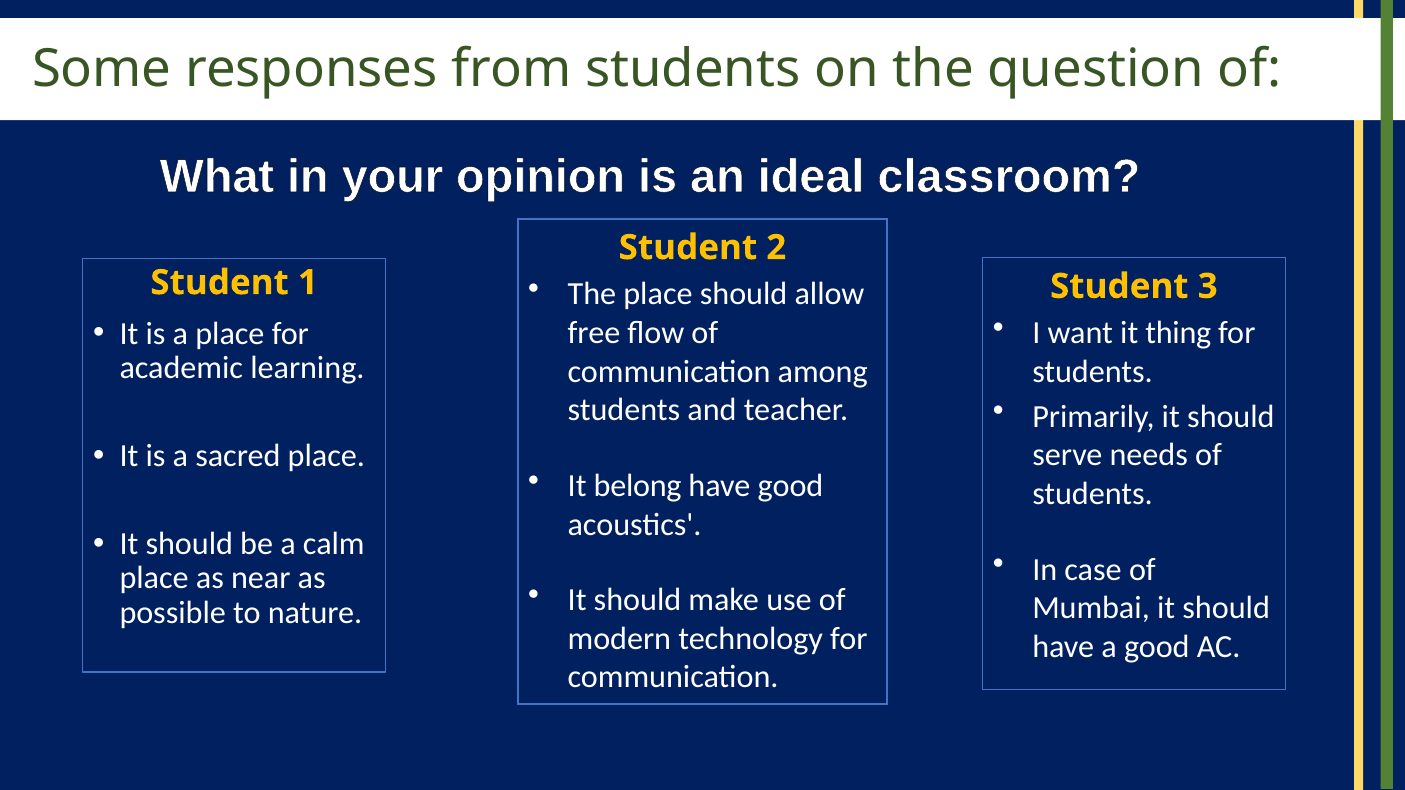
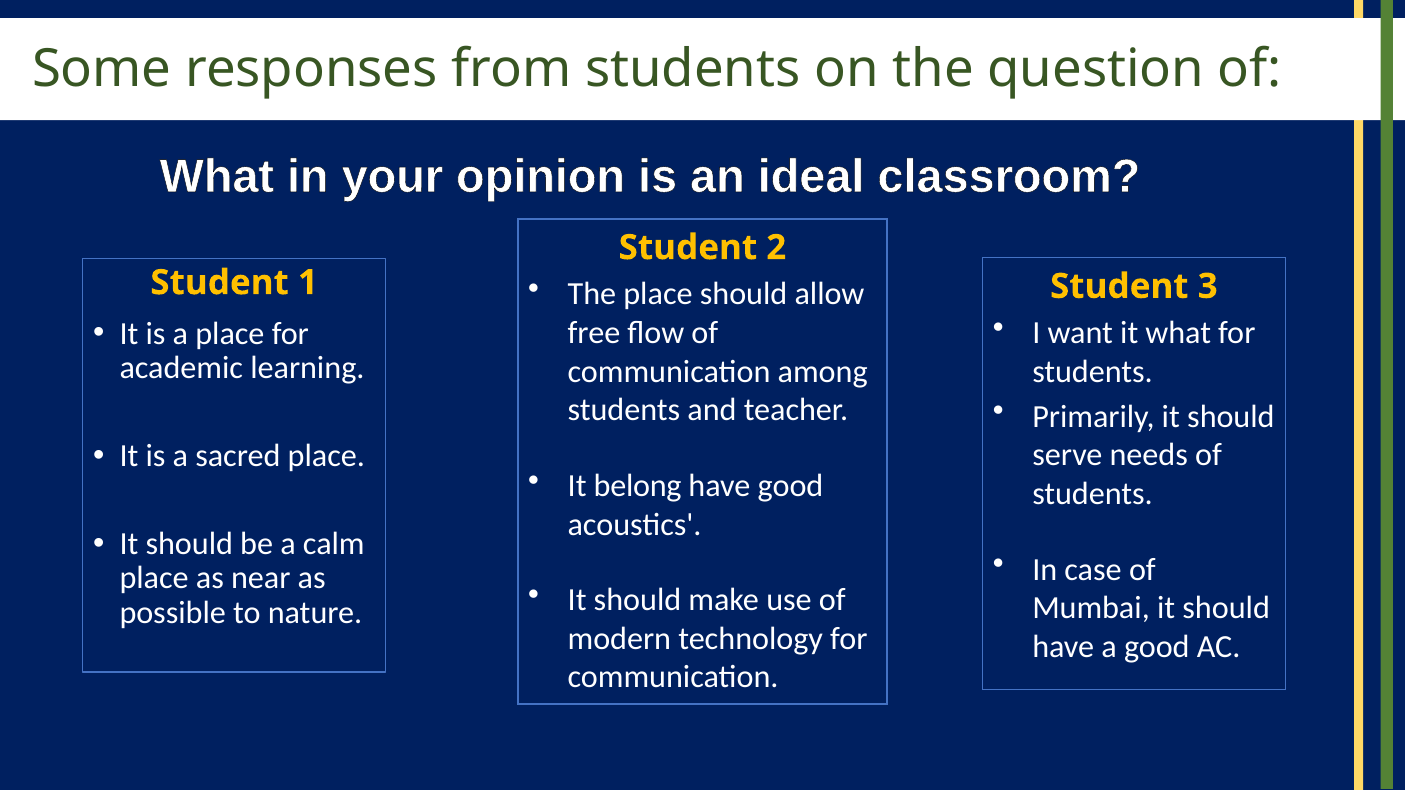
it thing: thing -> what
